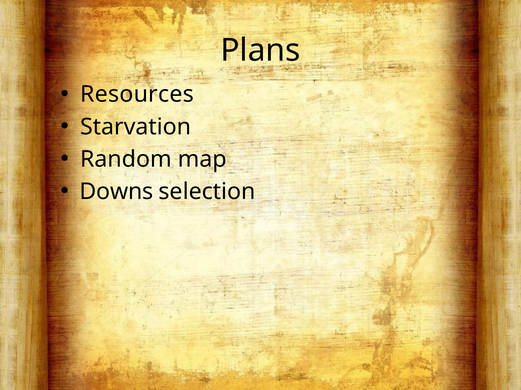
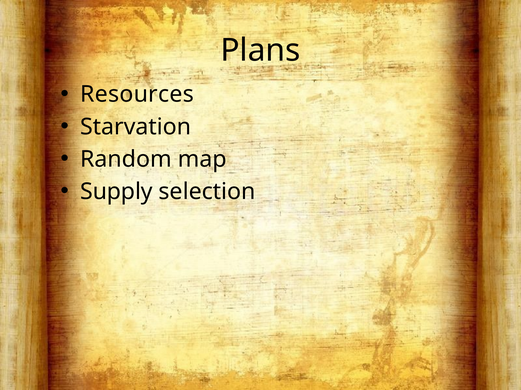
Downs: Downs -> Supply
